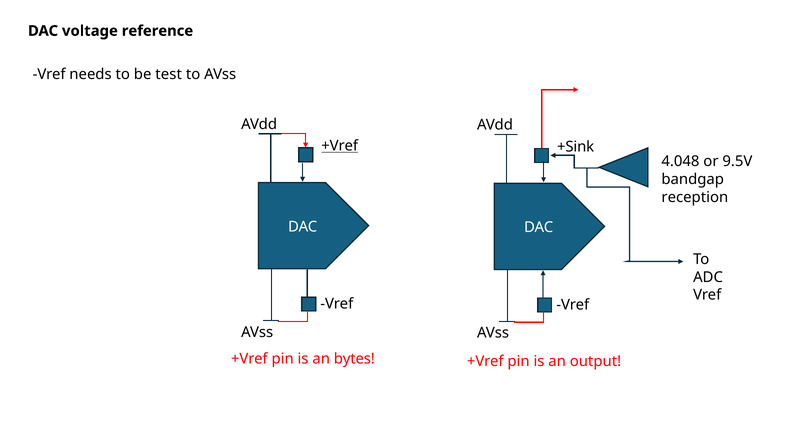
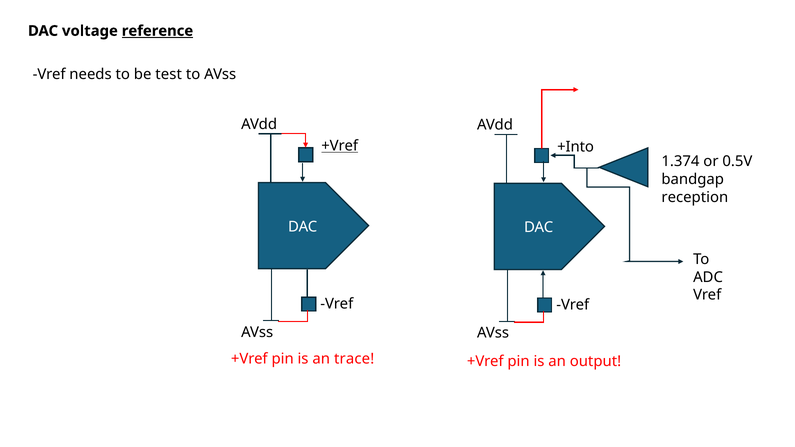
reference underline: none -> present
+Sink: +Sink -> +Into
4.048: 4.048 -> 1.374
9.5V: 9.5V -> 0.5V
bytes: bytes -> trace
